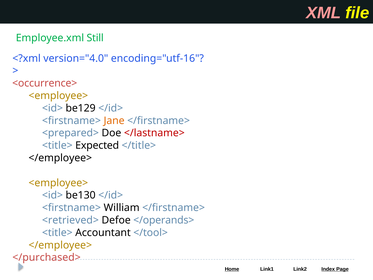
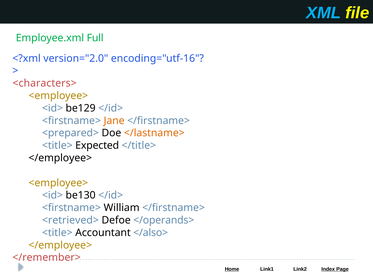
XML colour: pink -> light blue
Still: Still -> Full
version="4.0: version="4.0 -> version="2.0
<occurrence>: <occurrence> -> <characters>
</lastname> colour: red -> orange
</tool>: </tool> -> </also>
</purchased>: </purchased> -> </remember>
